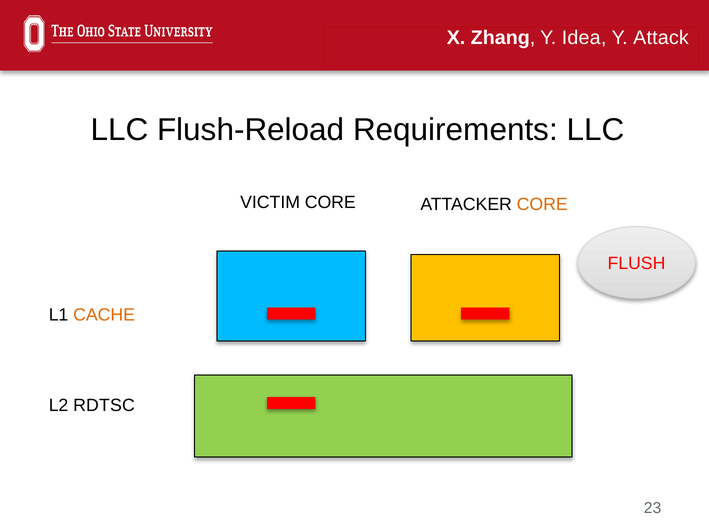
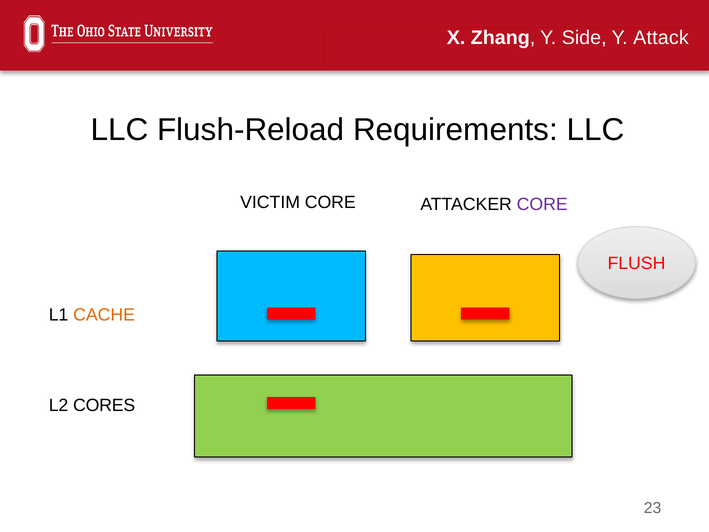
Idea: Idea -> Side
CORE at (542, 204) colour: orange -> purple
RDTSC: RDTSC -> CORES
